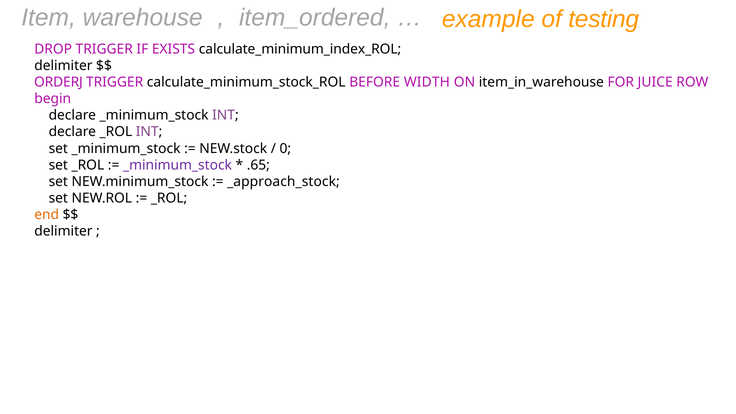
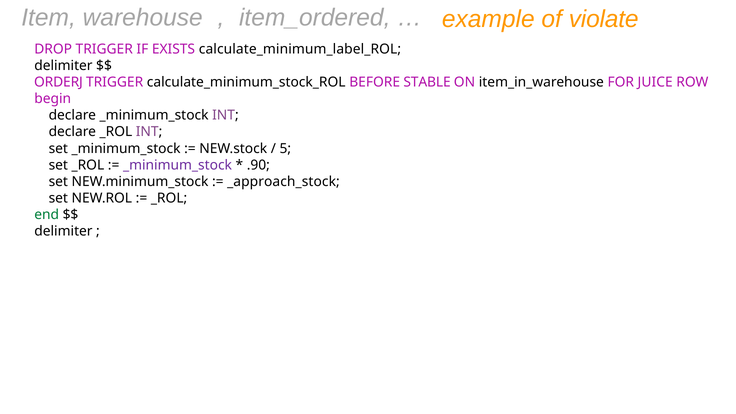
testing: testing -> violate
calculate_minimum_index_ROL: calculate_minimum_index_ROL -> calculate_minimum_label_ROL
WIDTH: WIDTH -> STABLE
0: 0 -> 5
.65: .65 -> .90
end colour: orange -> green
